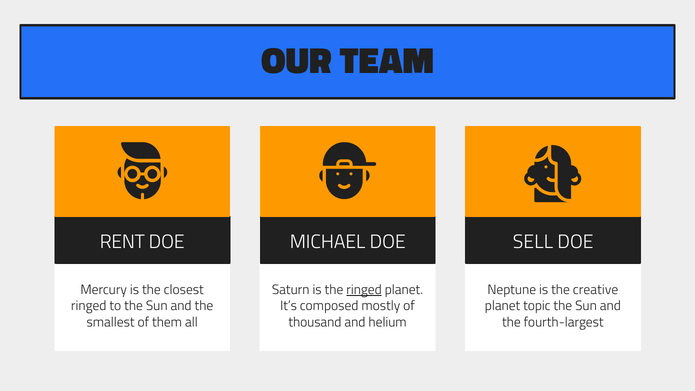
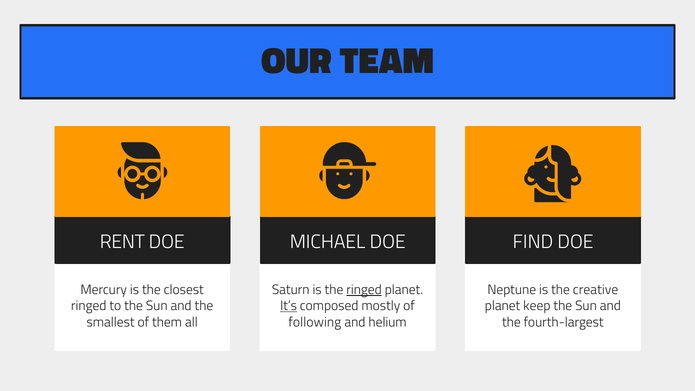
SELL: SELL -> FIND
It’s underline: none -> present
topic: topic -> keep
thousand: thousand -> following
